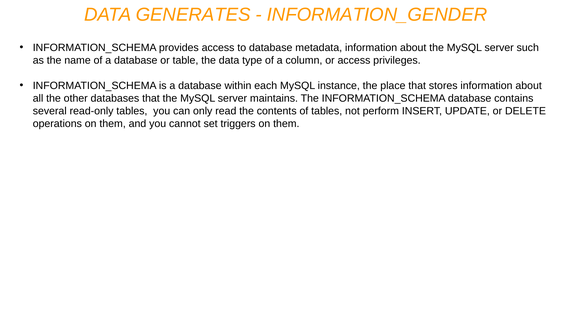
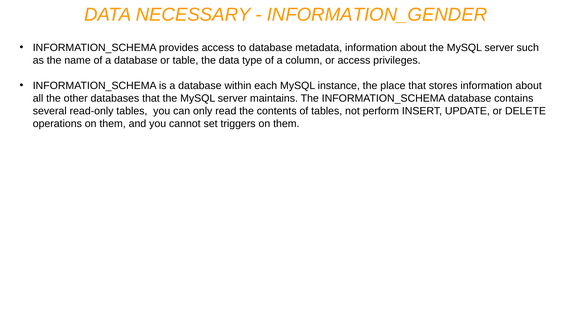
GENERATES: GENERATES -> NECESSARY
